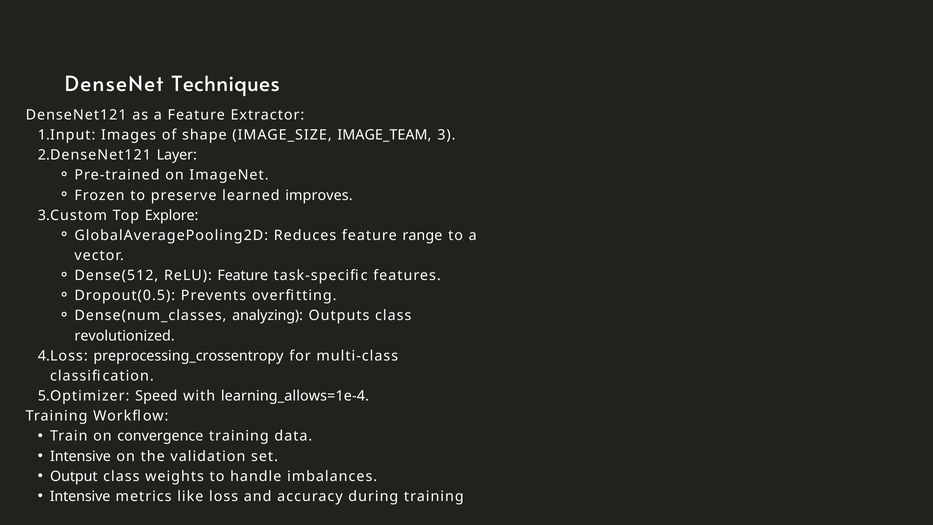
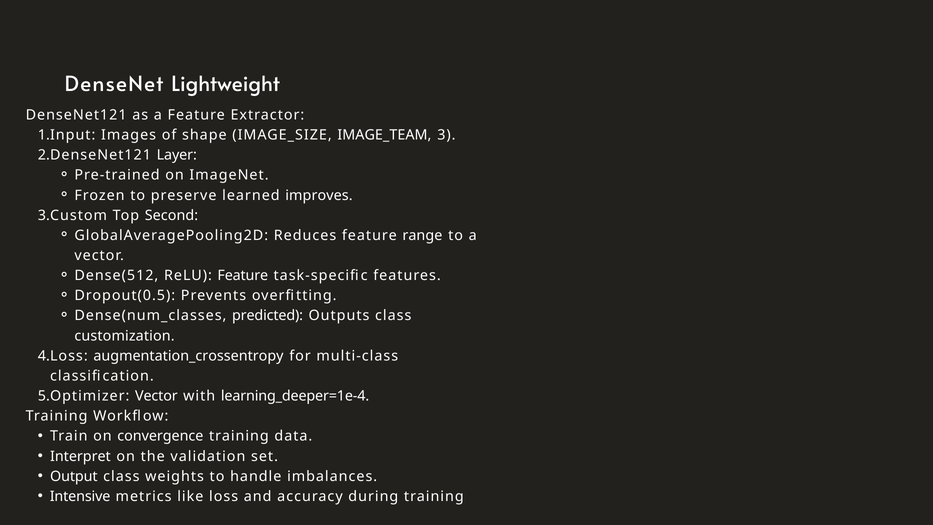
Techniques: Techniques -> Lightweight
Explore: Explore -> Second
analyzing: analyzing -> predicted
revolutionized: revolutionized -> customization
preprocessing_crossentropy: preprocessing_crossentropy -> augmentation_crossentropy
Speed at (156, 396): Speed -> Vector
learning_allows=1e-4: learning_allows=1e-4 -> learning_deeper=1e-4
Intensive at (80, 456): Intensive -> Interpret
